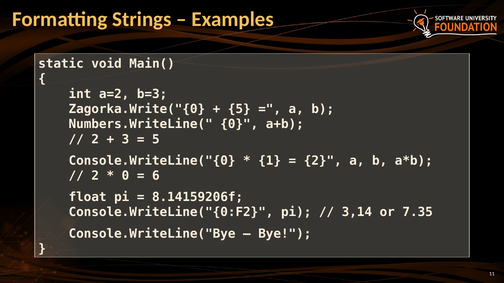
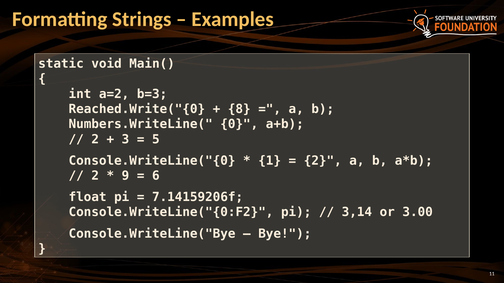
Zagorka.Write("{0: Zagorka.Write("{0 -> Reached.Write("{0
5 at (239, 109): 5 -> 8
0 at (125, 176): 0 -> 9
8.14159206f: 8.14159206f -> 7.14159206f
7.35: 7.35 -> 3.00
